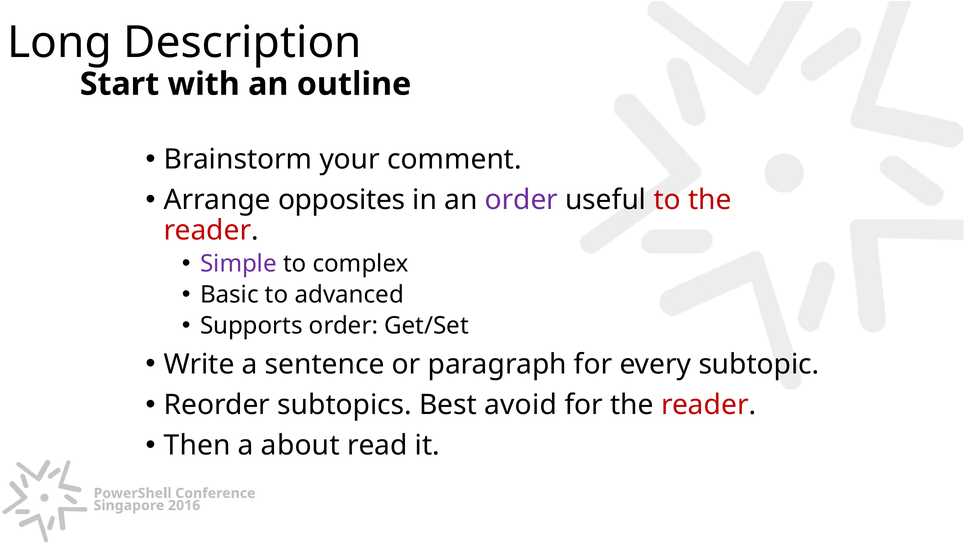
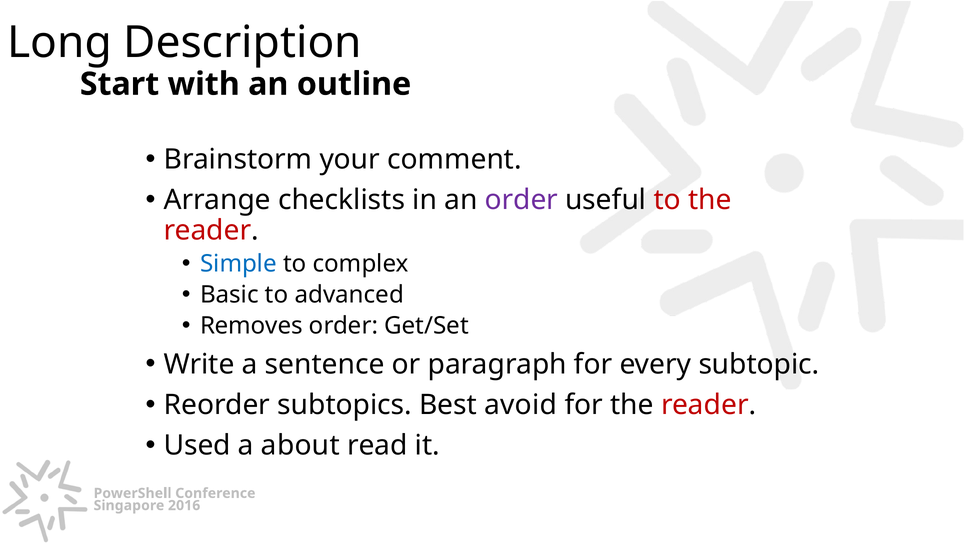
opposites: opposites -> checklists
Simple colour: purple -> blue
Supports: Supports -> Removes
Then: Then -> Used
